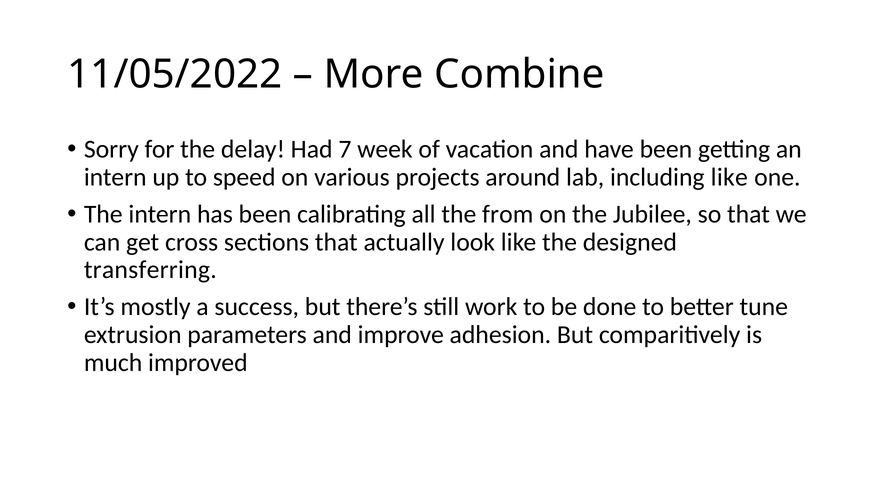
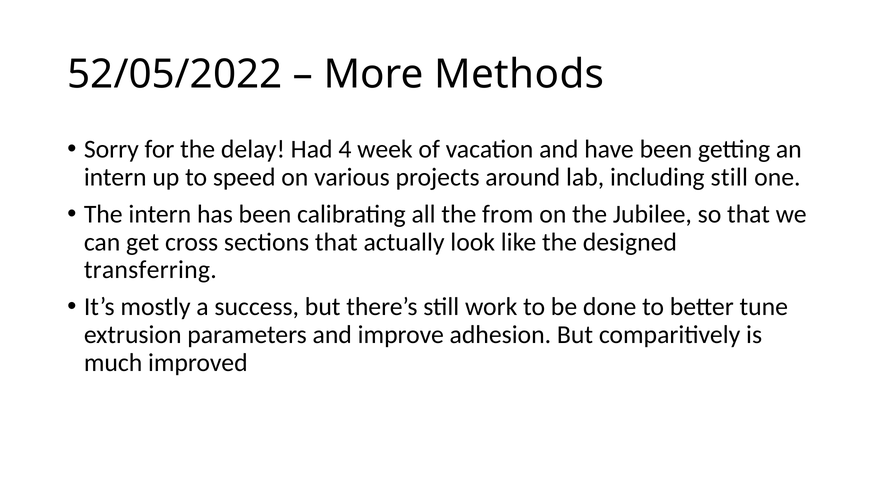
11/05/2022: 11/05/2022 -> 52/05/2022
Combine: Combine -> Methods
7: 7 -> 4
including like: like -> still
